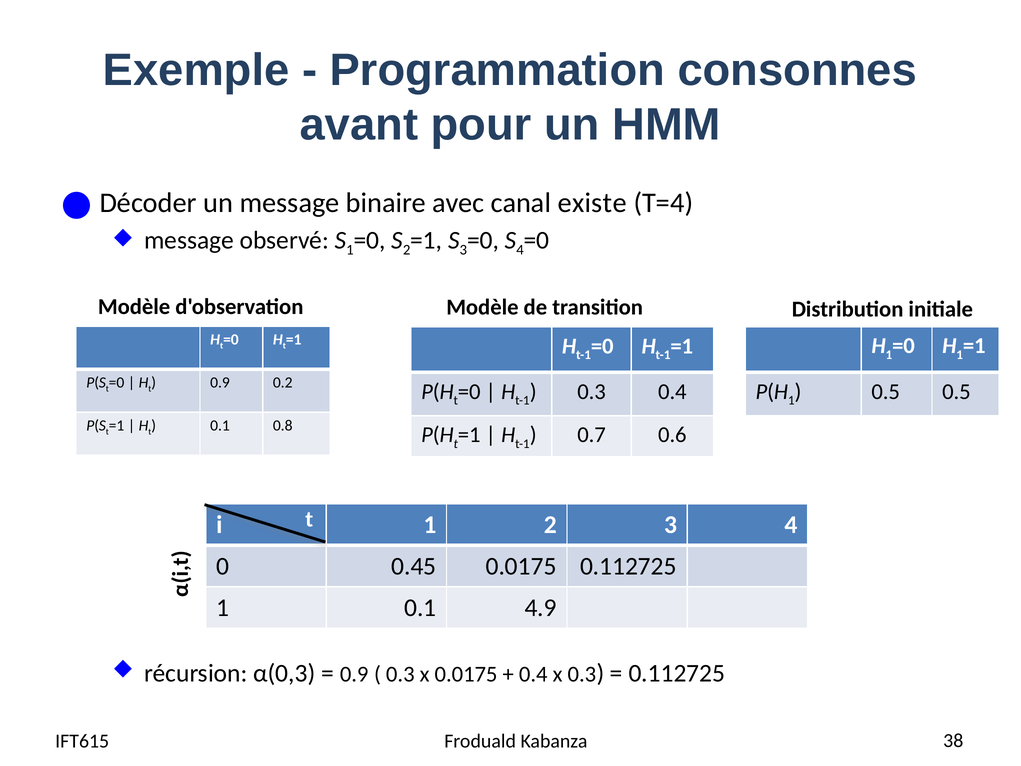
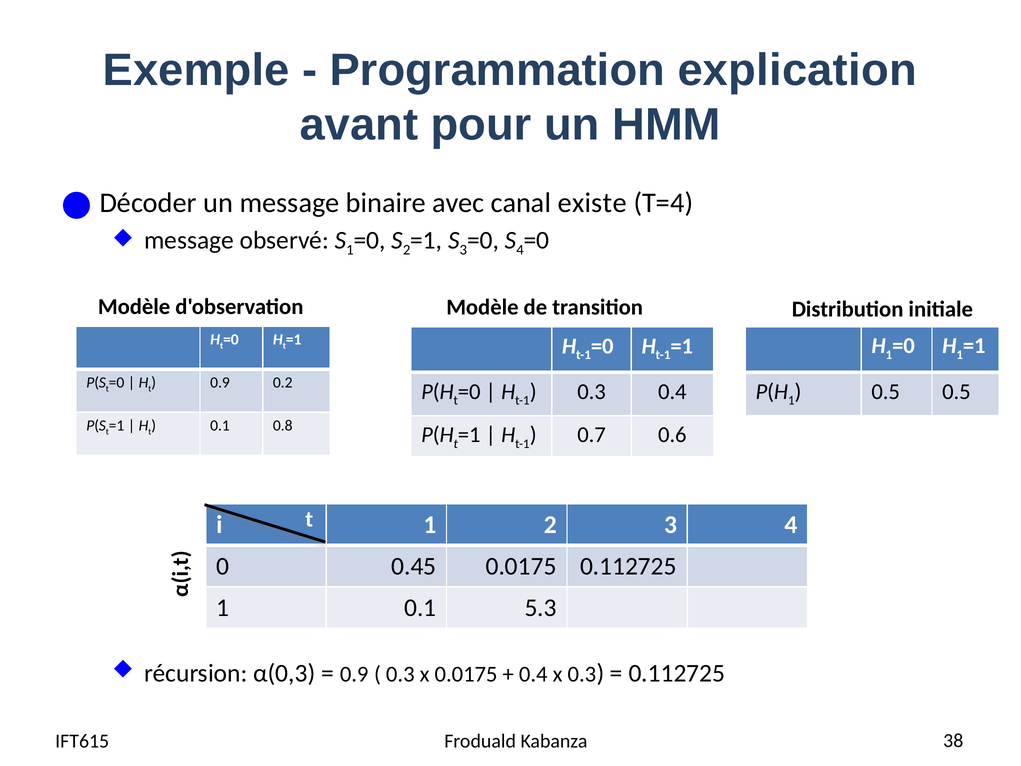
consonnes: consonnes -> explication
4.9: 4.9 -> 5.3
